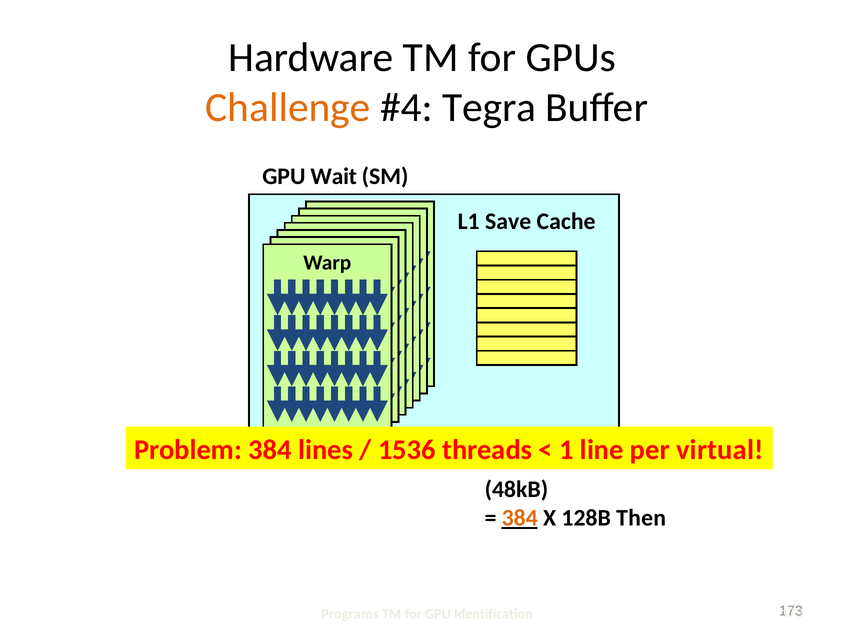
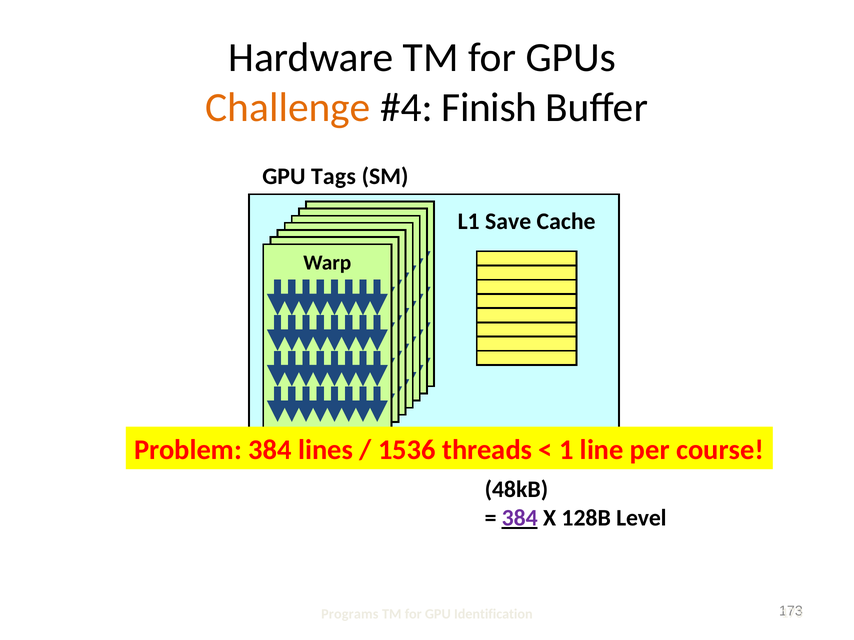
Tegra: Tegra -> Finish
Wait: Wait -> Tags
virtual: virtual -> course
384 at (520, 518) colour: orange -> purple
Then: Then -> Level
